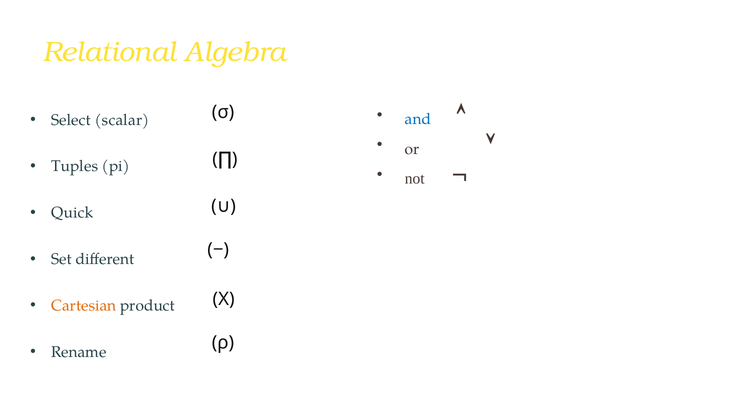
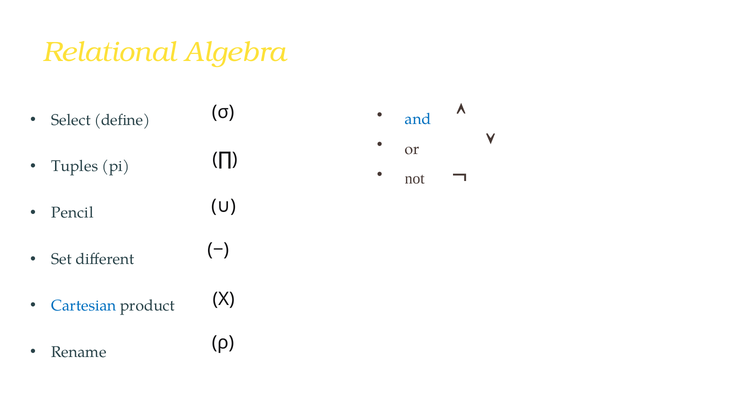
scalar: scalar -> define
Quick: Quick -> Pencil
Cartesian colour: orange -> blue
